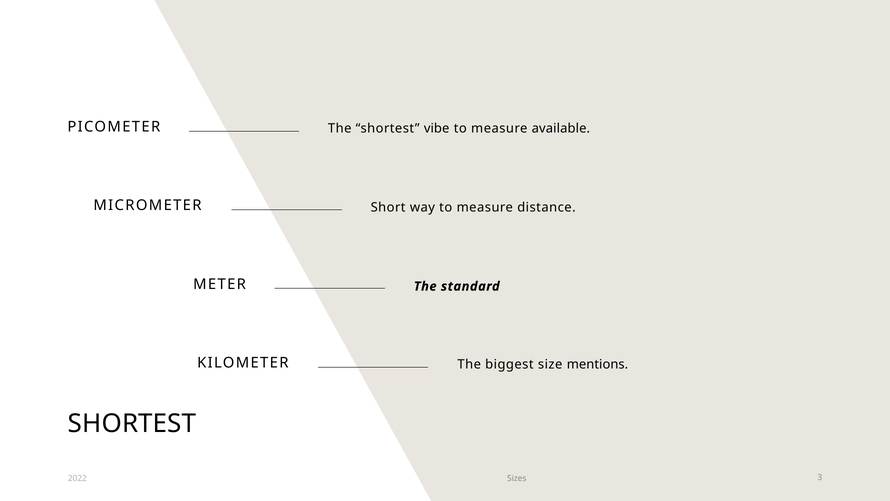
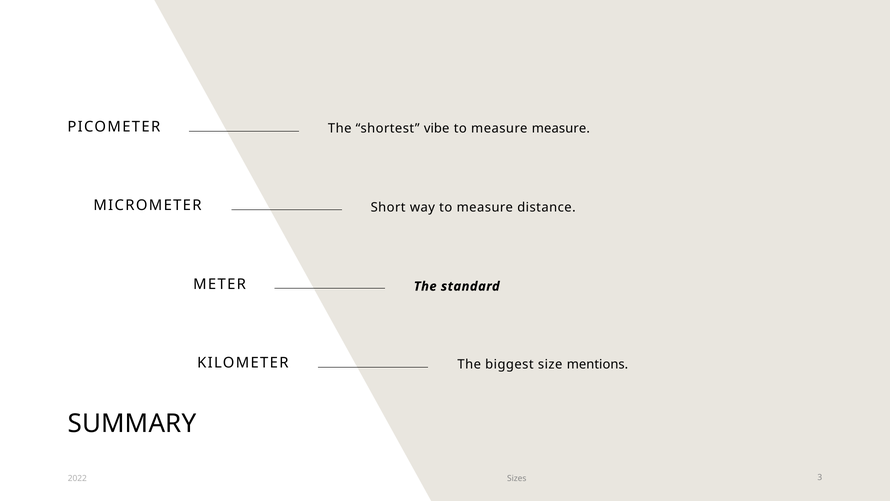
measure available: available -> measure
SHORTEST at (132, 423): SHORTEST -> SUMMARY
